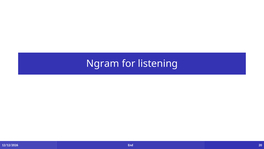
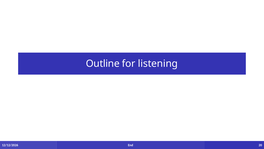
Ngram: Ngram -> Outline
